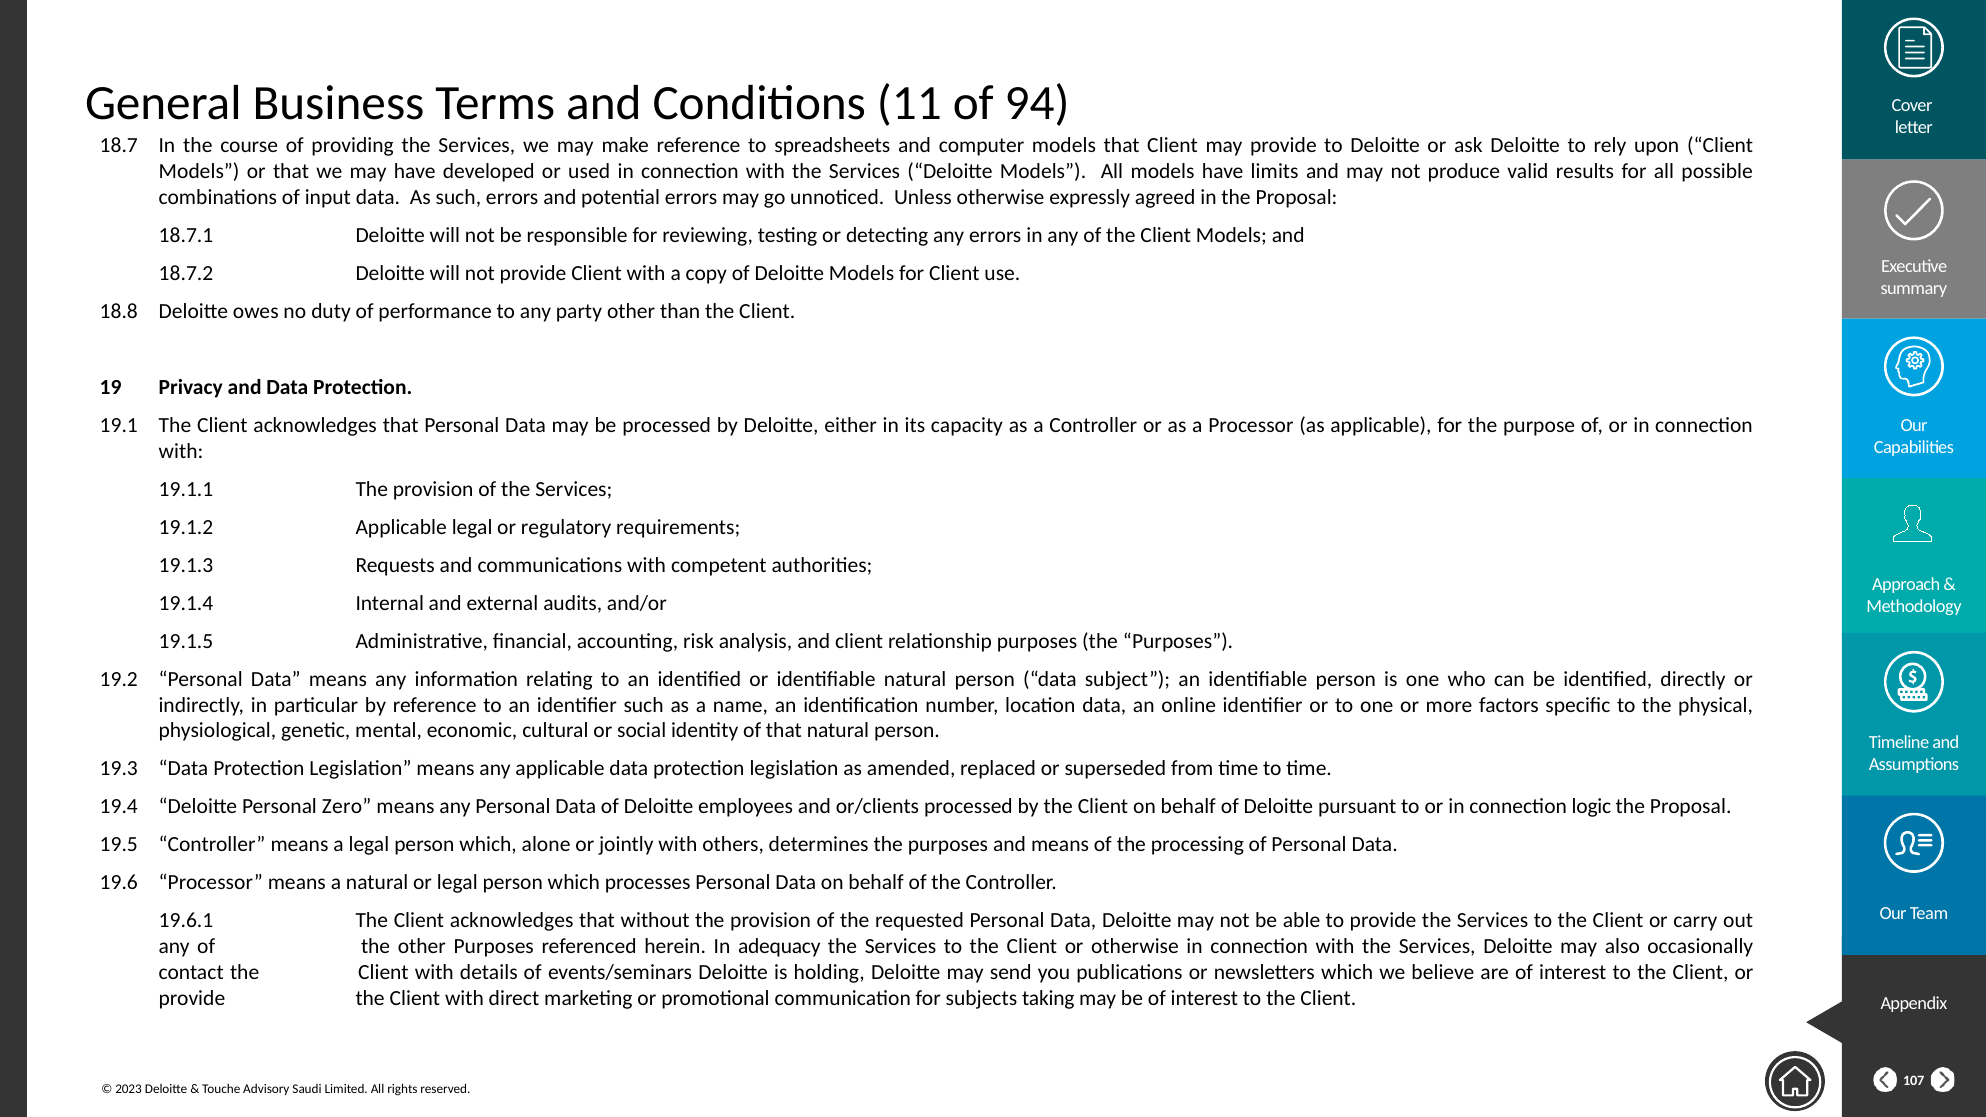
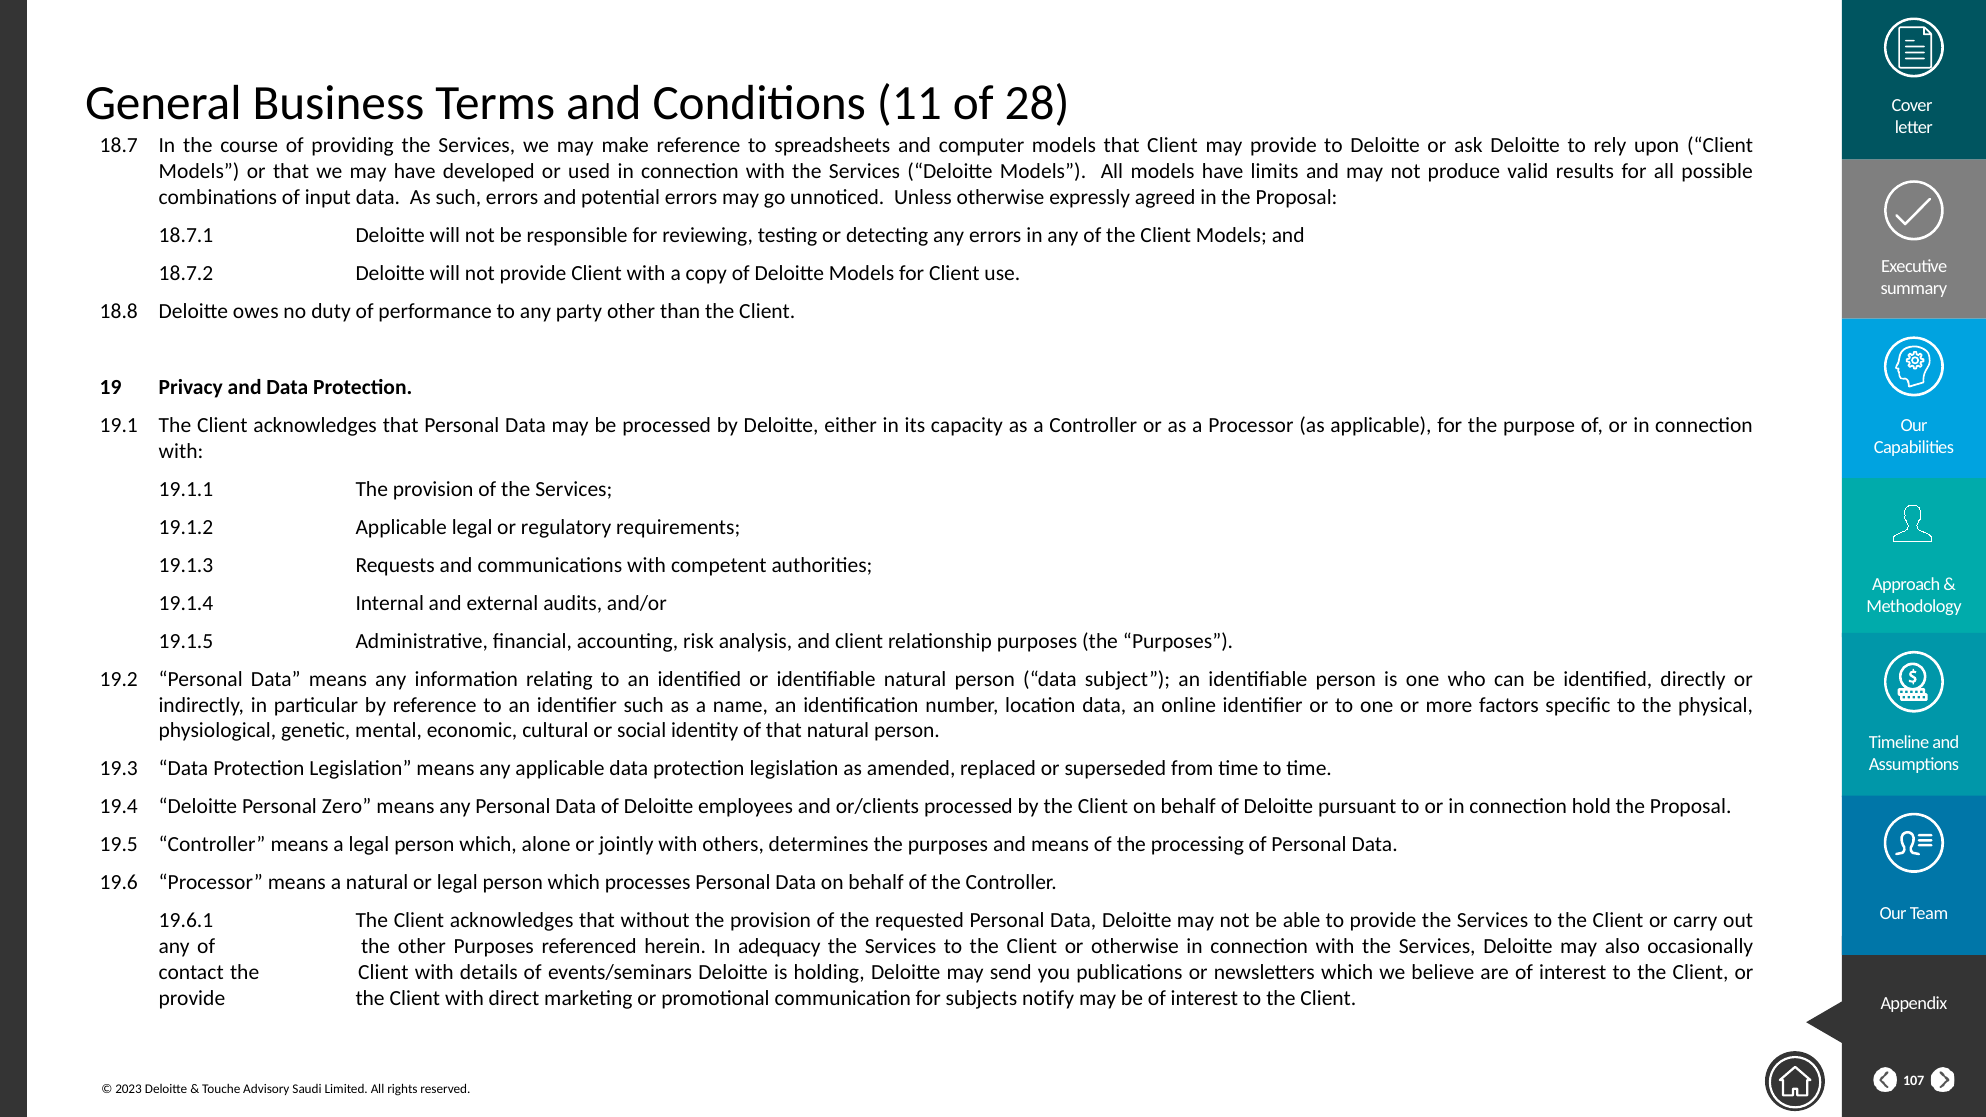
94: 94 -> 28
logic: logic -> hold
taking: taking -> notify
